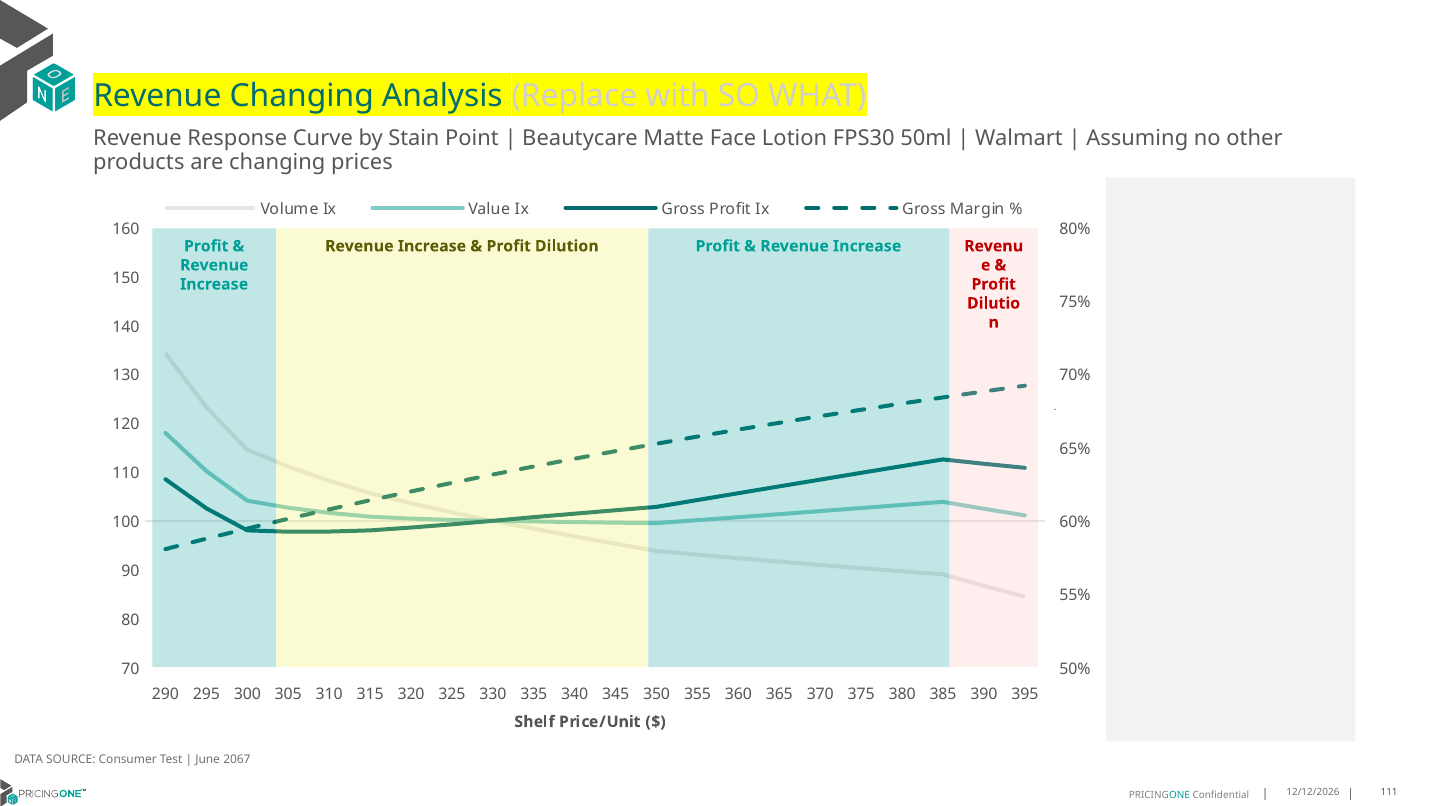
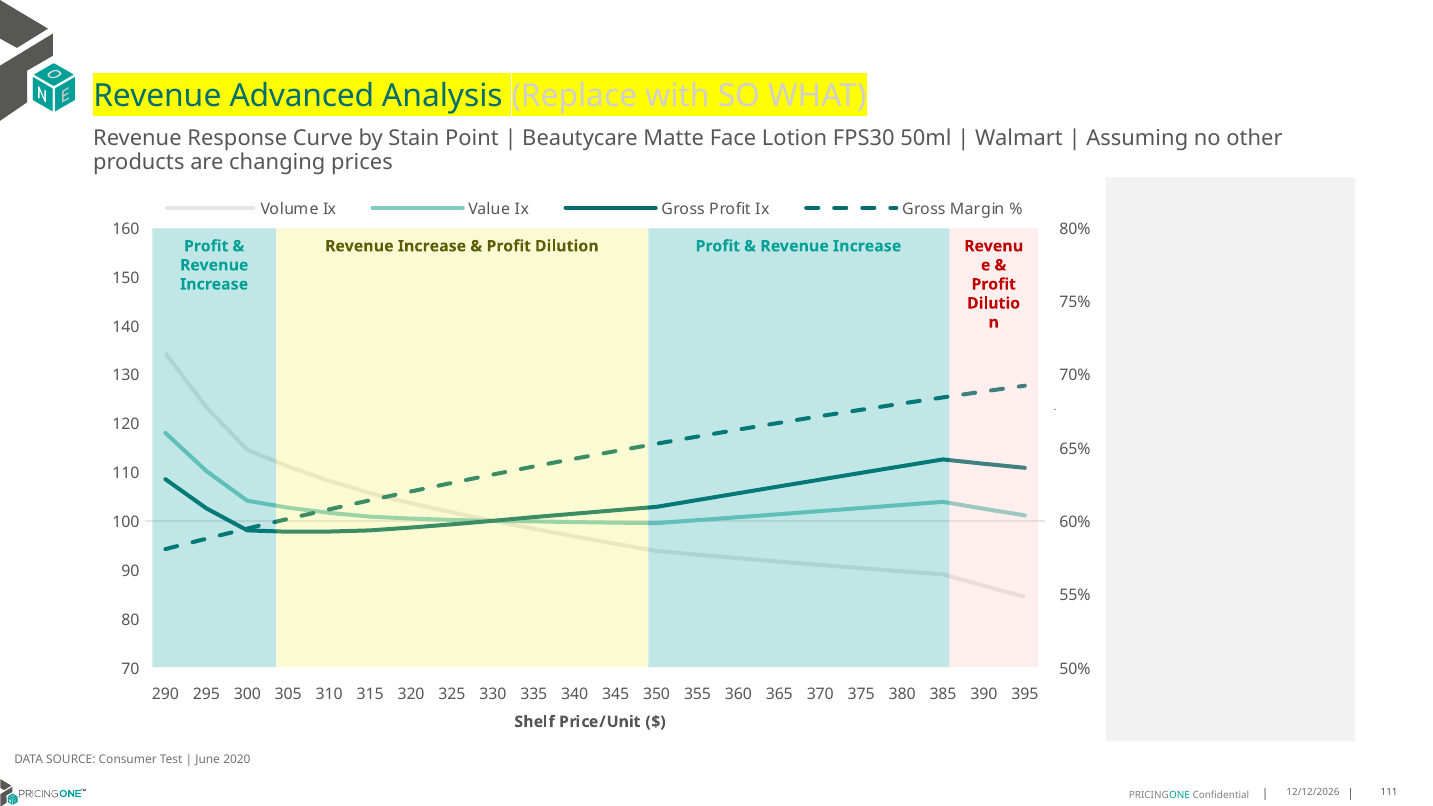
Revenue Changing: Changing -> Advanced
2067: 2067 -> 2020
